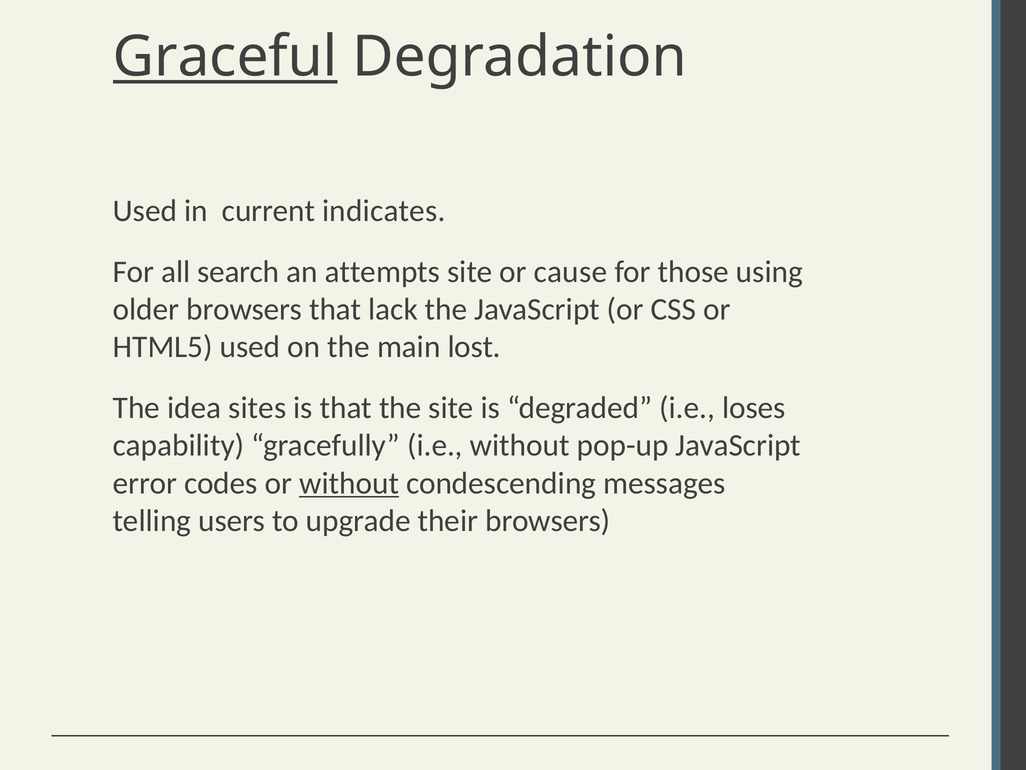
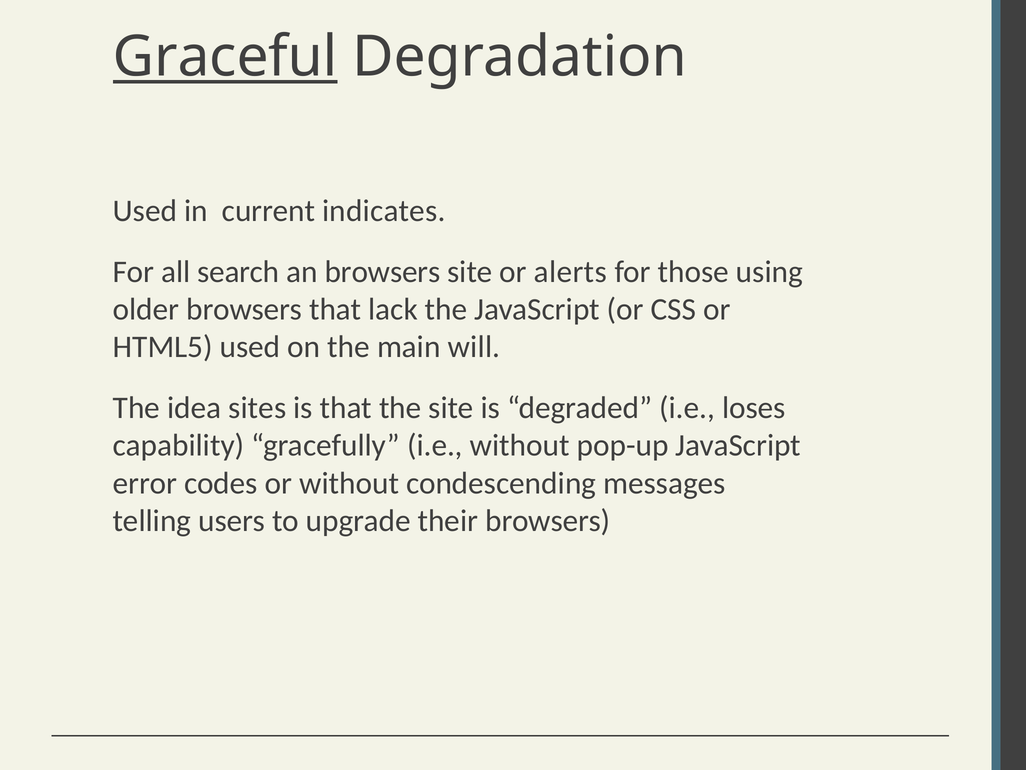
an attempts: attempts -> browsers
cause: cause -> alerts
lost: lost -> will
without at (349, 483) underline: present -> none
